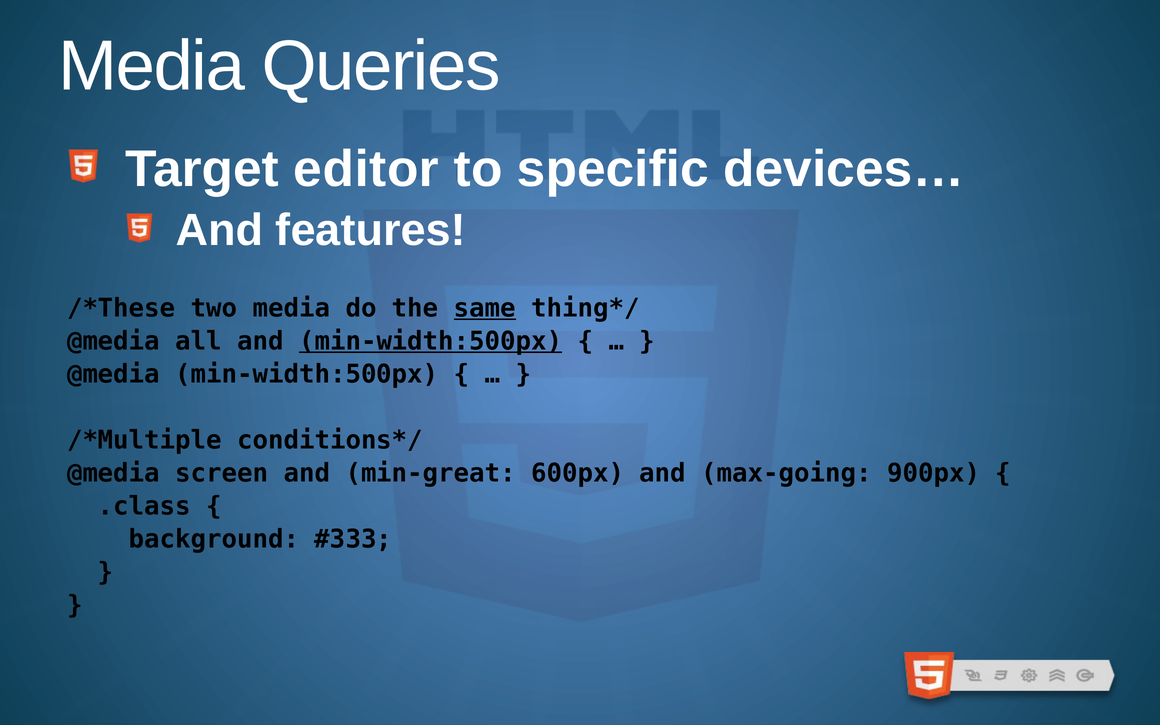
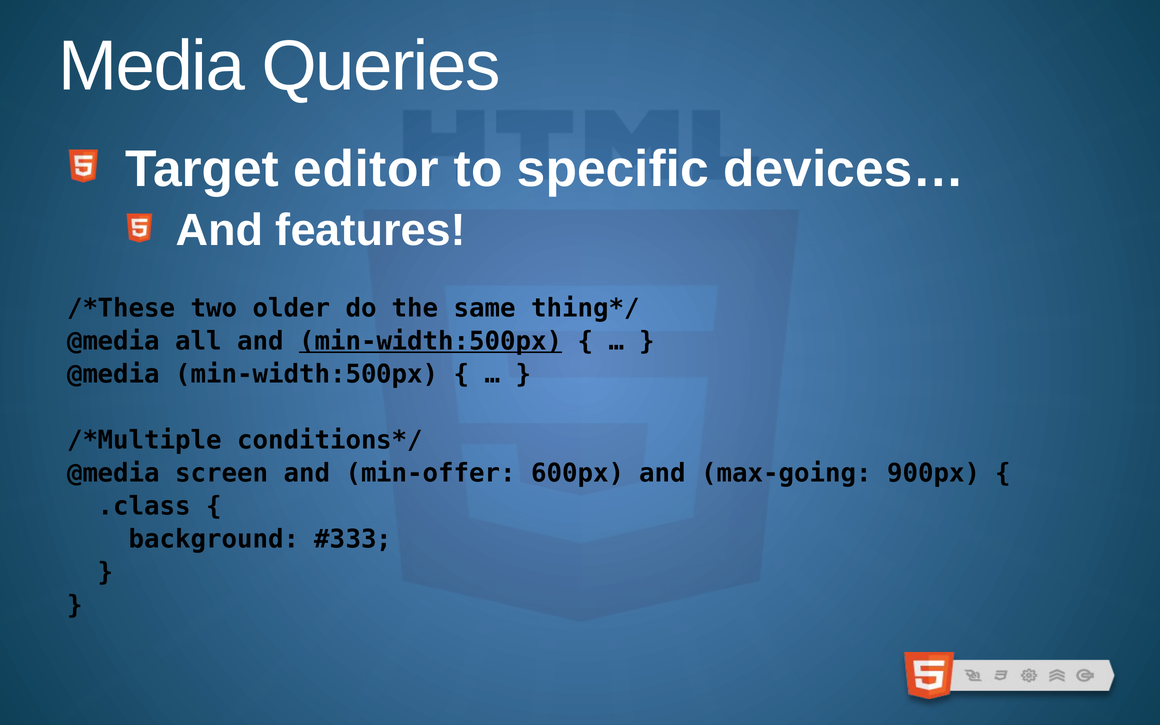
two media: media -> older
same underline: present -> none
min-great: min-great -> min-offer
